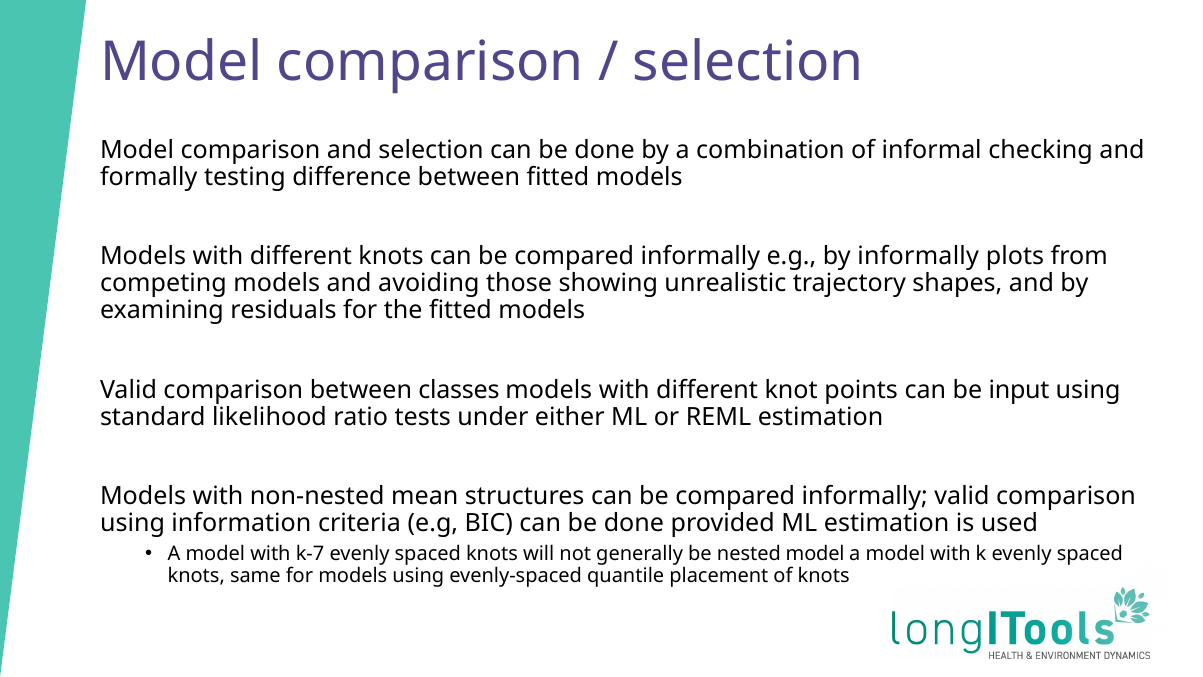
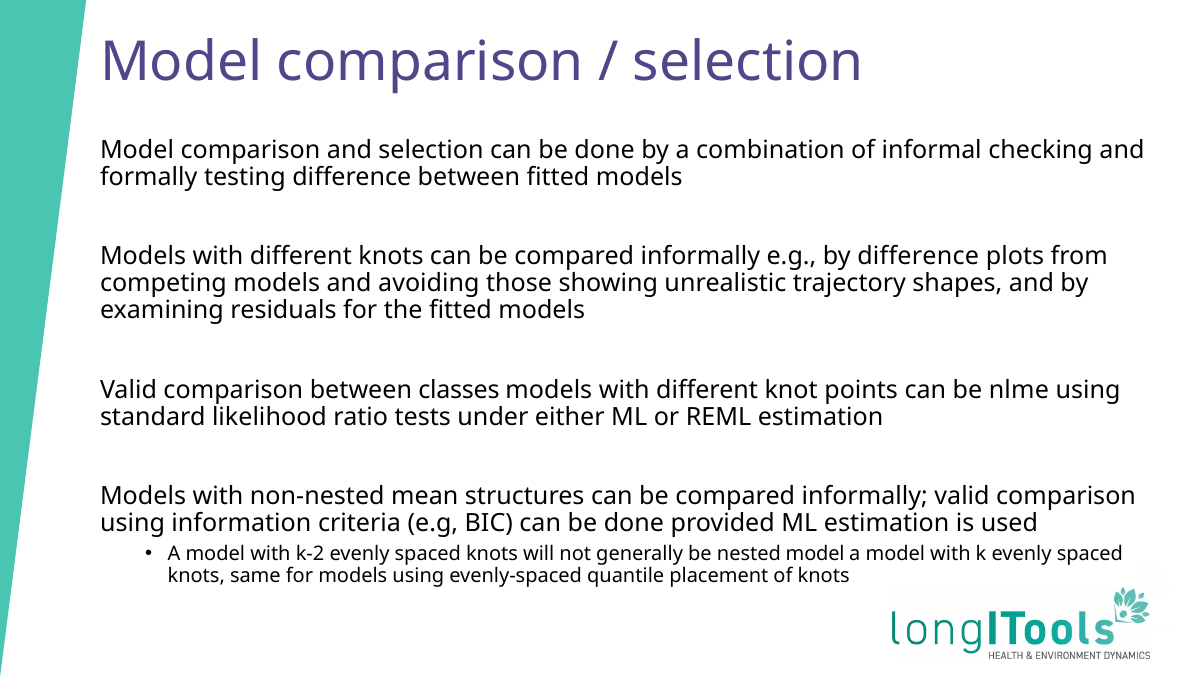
by informally: informally -> difference
input: input -> nlme
k-7: k-7 -> k-2
